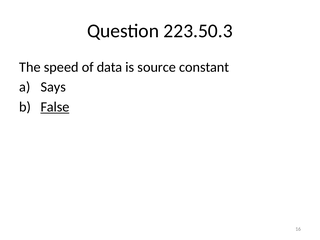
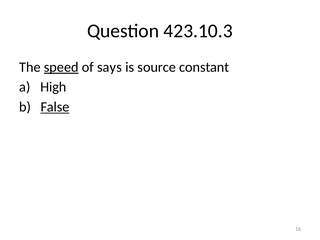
223.50.3: 223.50.3 -> 423.10.3
speed underline: none -> present
data: data -> says
Says: Says -> High
